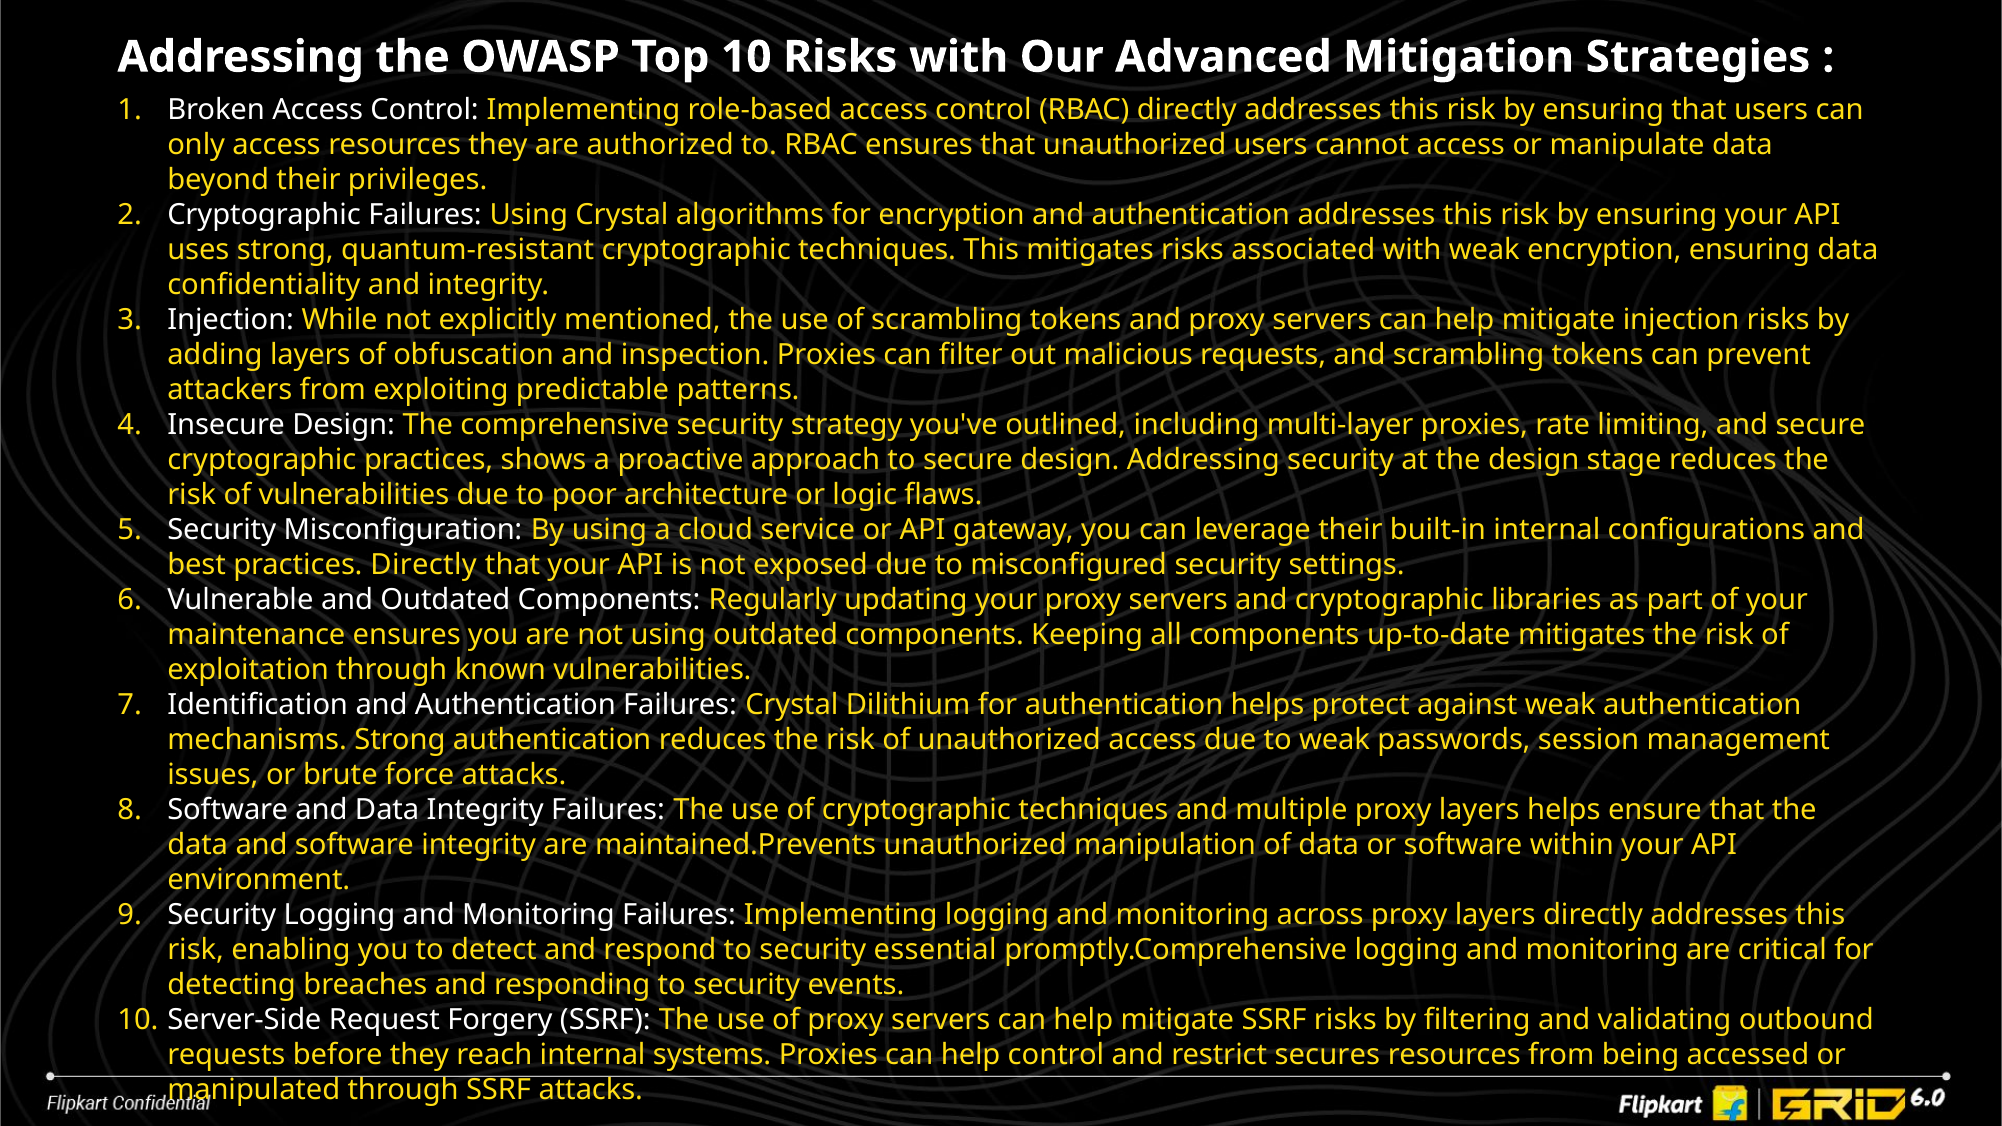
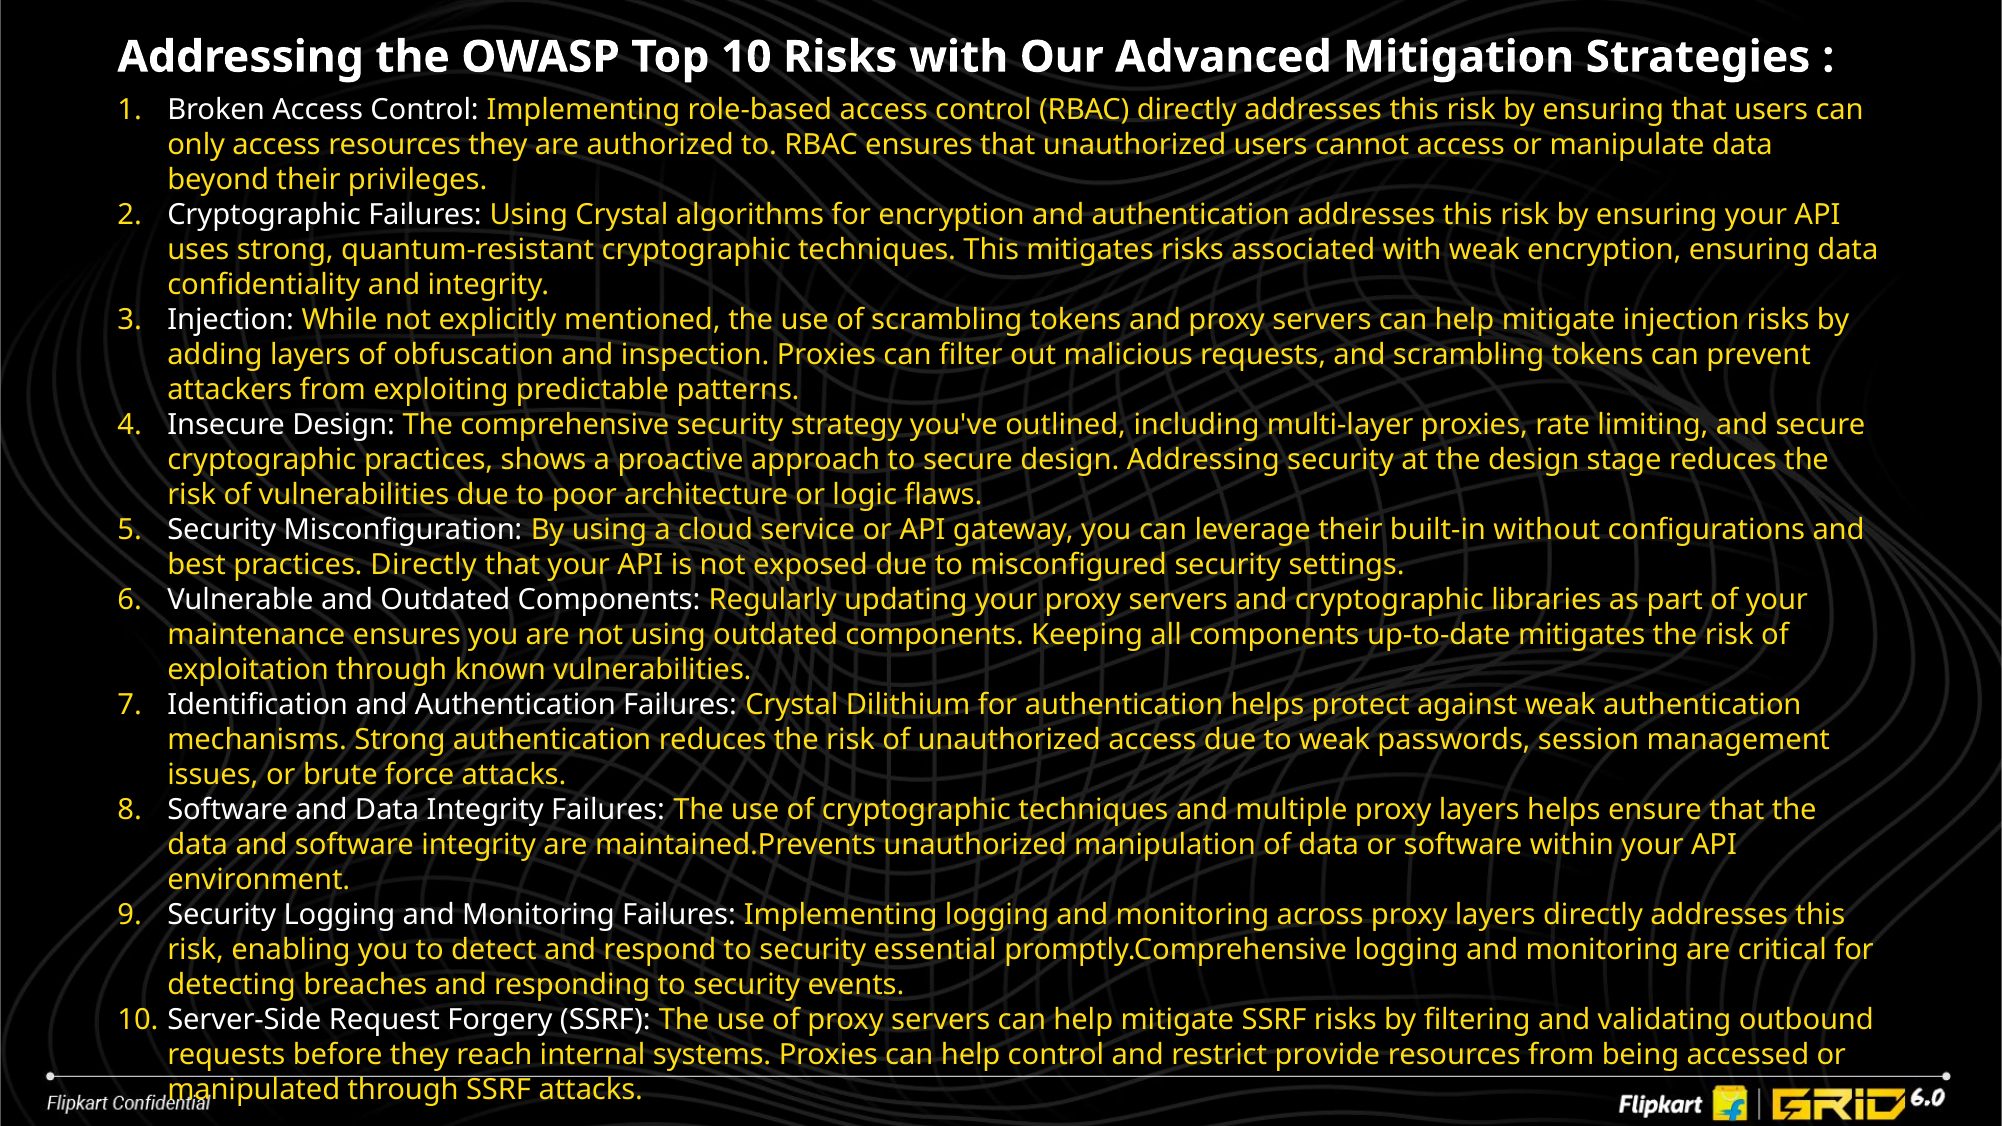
built-in internal: internal -> without
secures: secures -> provide
